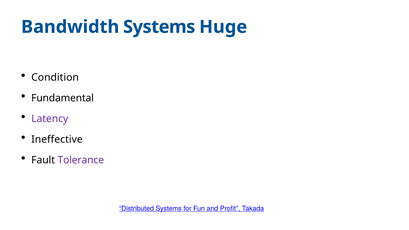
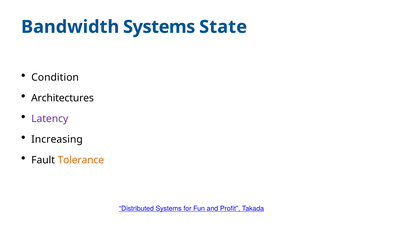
Huge: Huge -> State
Fundamental: Fundamental -> Architectures
Ineffective: Ineffective -> Increasing
Tolerance colour: purple -> orange
